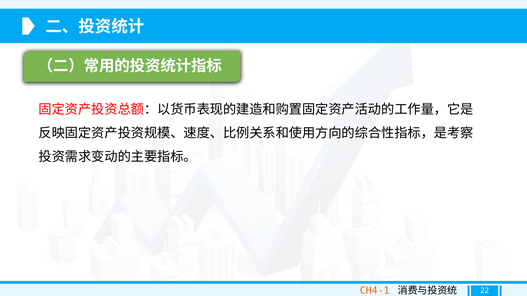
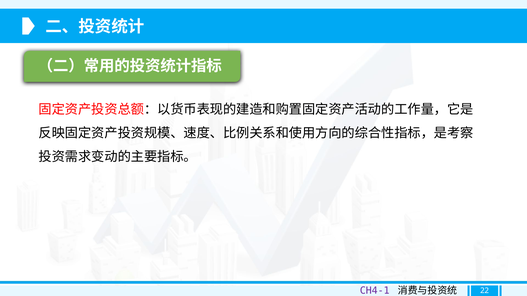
CH4-1 colour: orange -> purple
